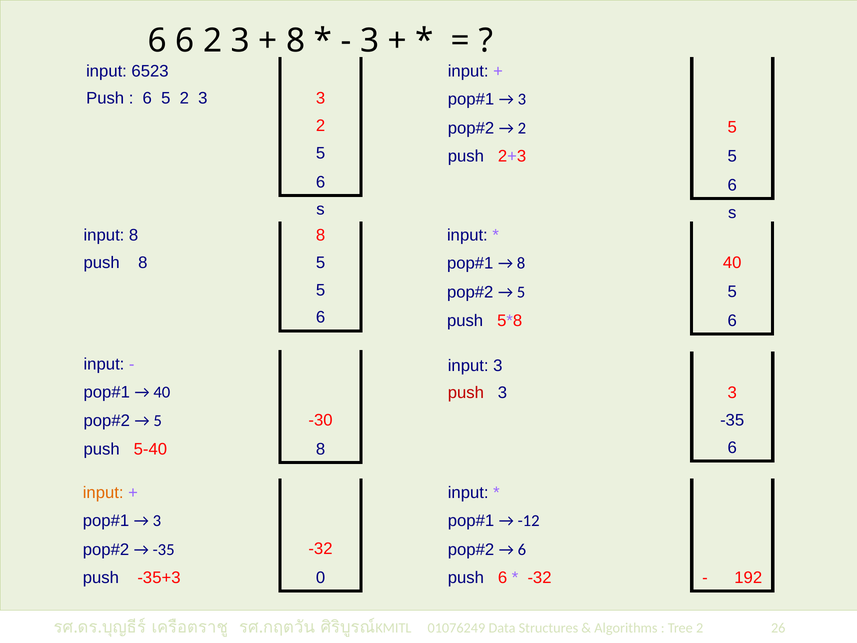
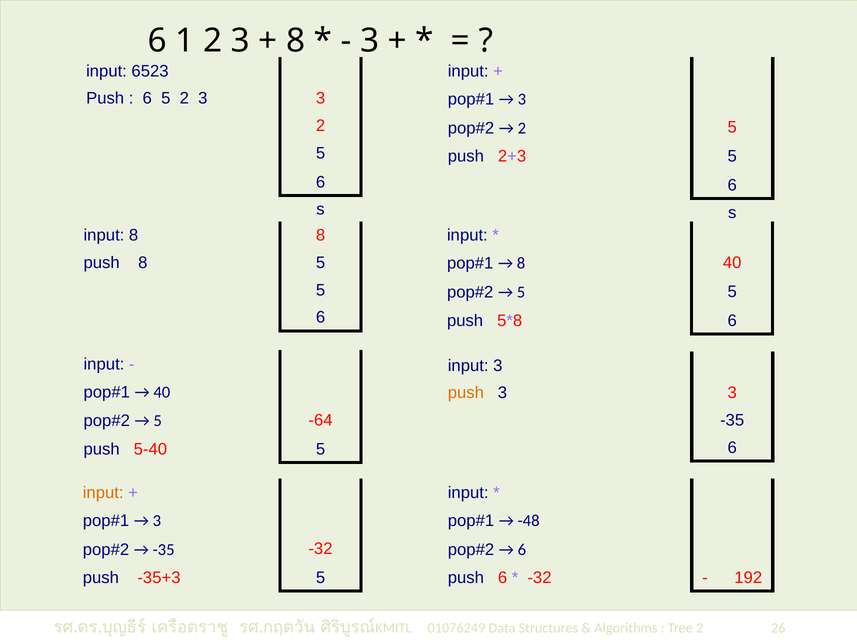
6 6: 6 -> 1
push at (466, 393) colour: red -> orange
-30: -30 -> -64
5-40 8: 8 -> 5
-12: -12 -> -48
-35+3 0: 0 -> 5
